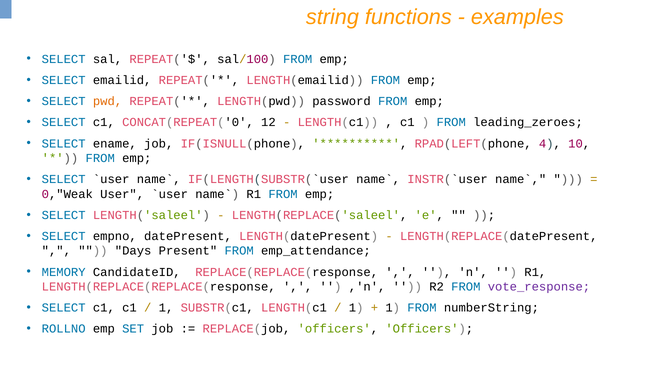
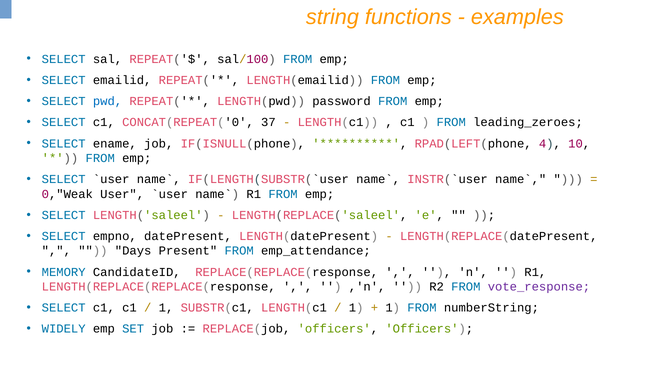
pwd colour: orange -> blue
12: 12 -> 37
ROLLNO: ROLLNO -> WIDELY
